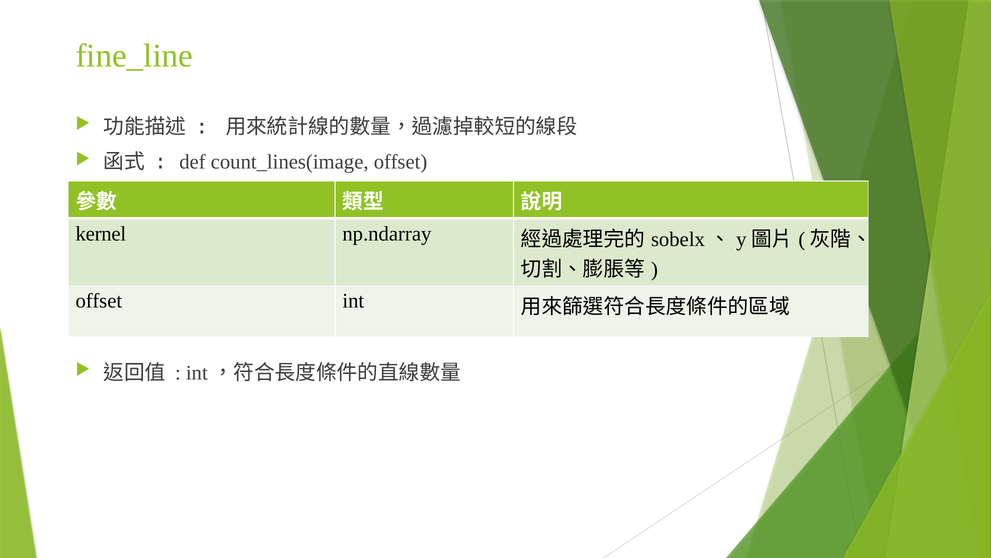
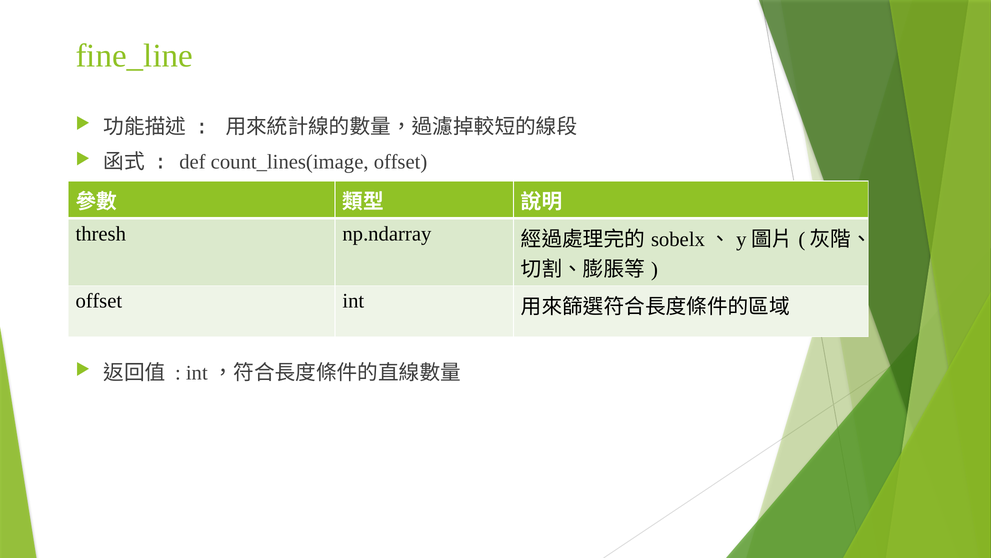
kernel: kernel -> thresh
